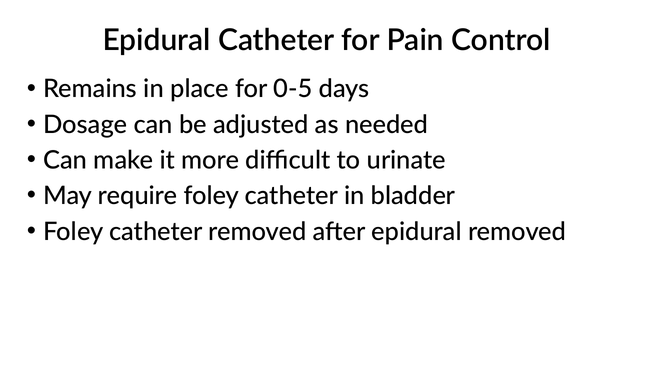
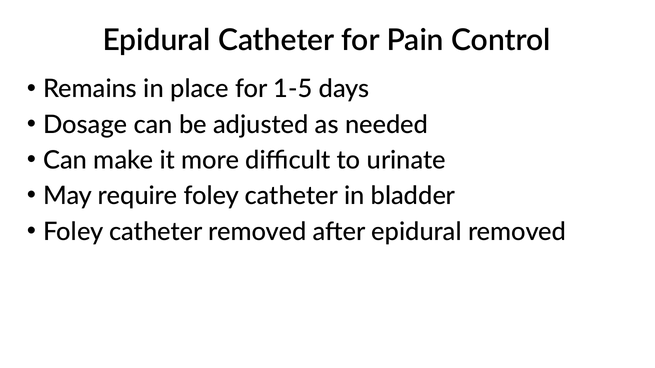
0-5: 0-5 -> 1-5
